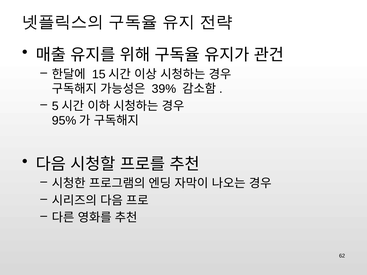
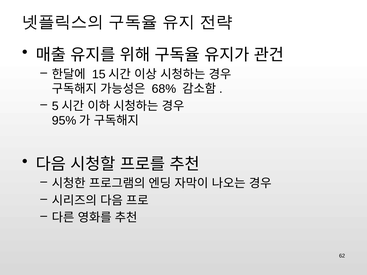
39%: 39% -> 68%
